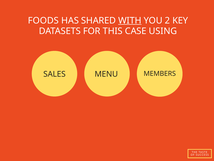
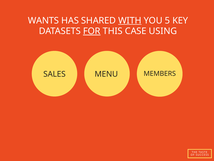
FOODS: FOODS -> WANTS
2: 2 -> 5
FOR underline: none -> present
